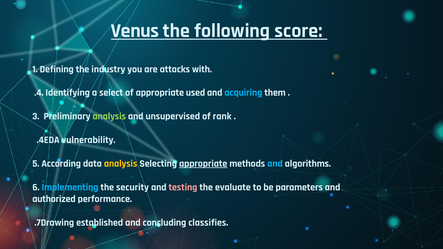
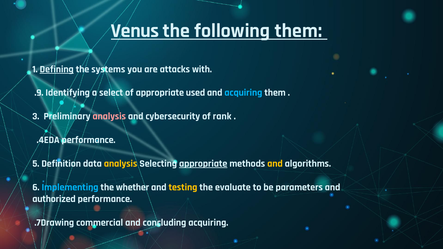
following score: score -> them
Defining underline: none -> present
industry: industry -> systems
.4: .4 -> .9
analysis at (109, 116) colour: light green -> pink
unsupervised: unsupervised -> cybersecurity
.4EDA vulnerability: vulnerability -> performance
According: According -> Definition
and at (275, 164) colour: light blue -> yellow
security: security -> whether
testing colour: pink -> yellow
established: established -> commercial
concluding classifies: classifies -> acquiring
